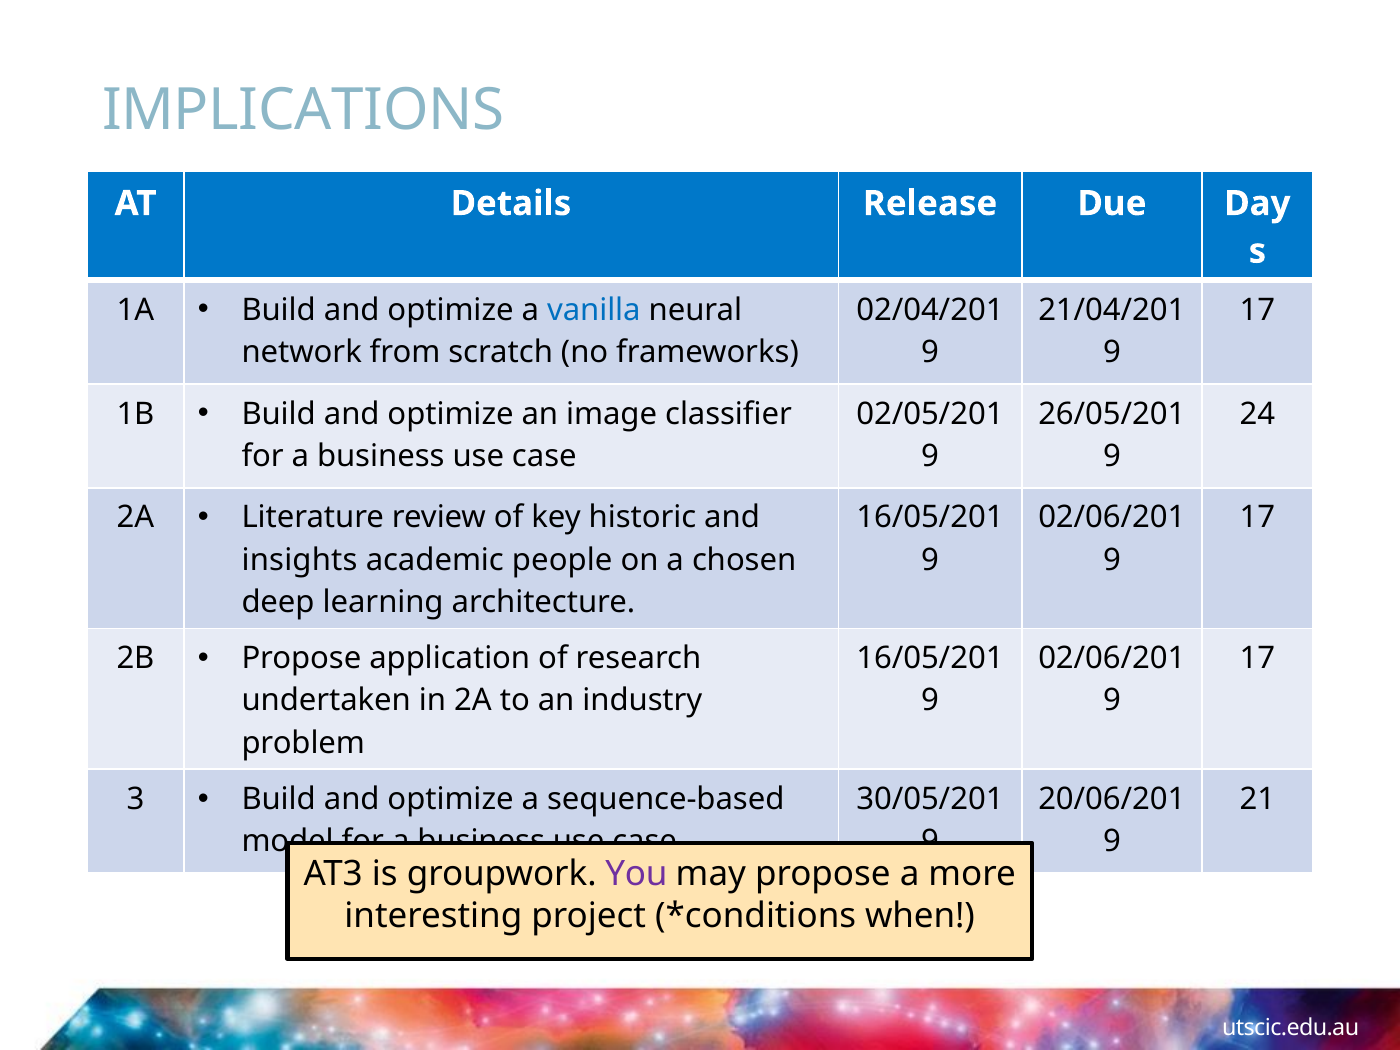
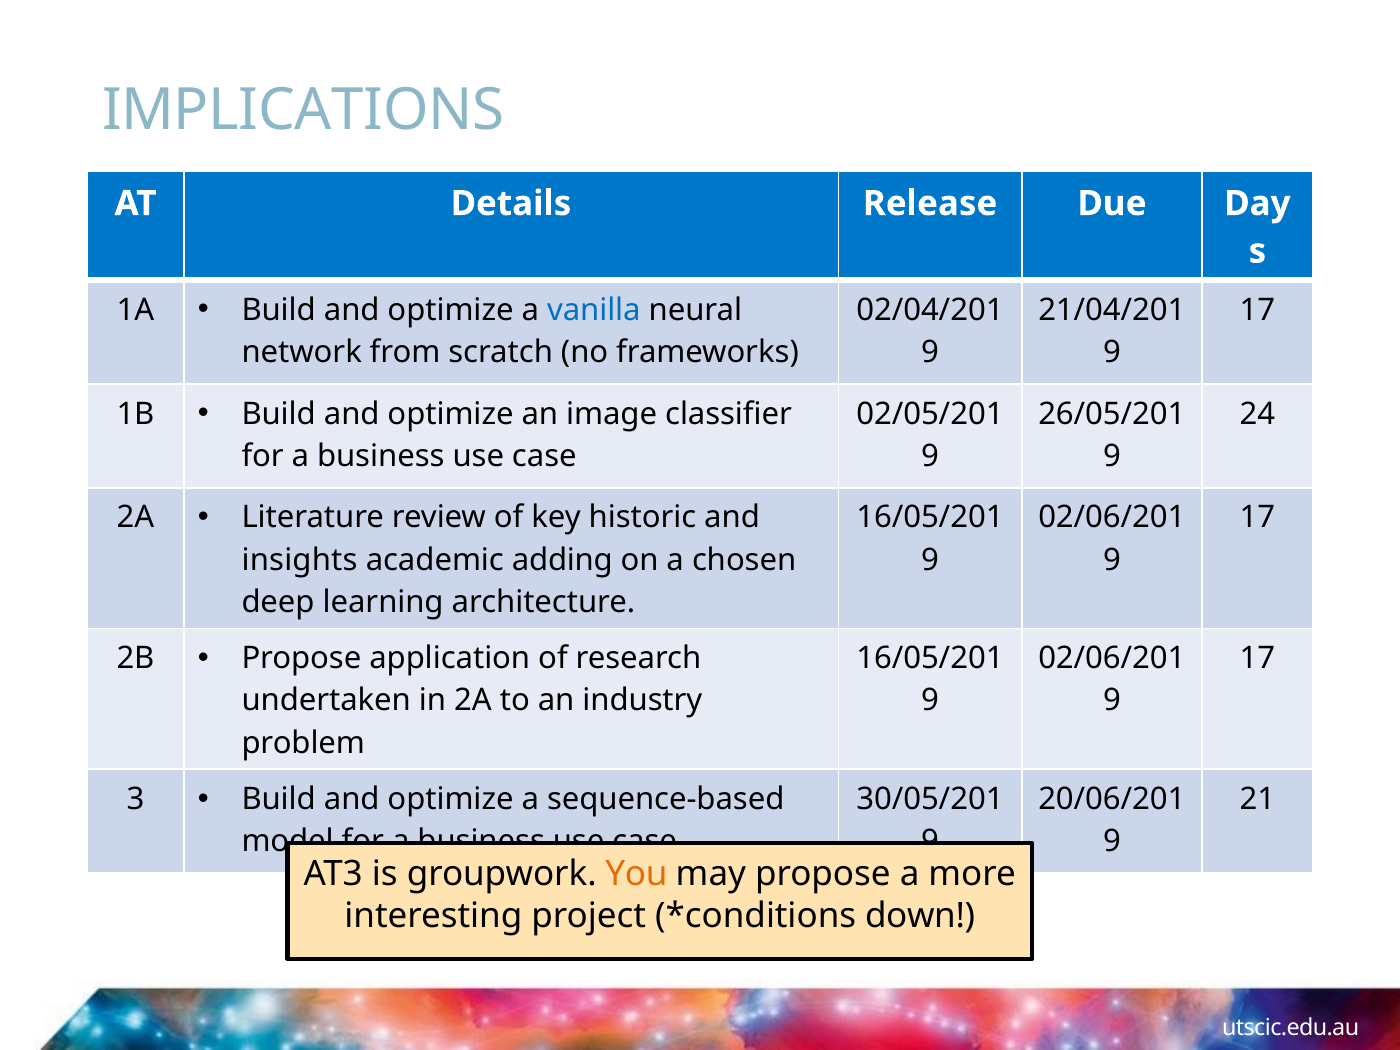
people: people -> adding
You colour: purple -> orange
when: when -> down
